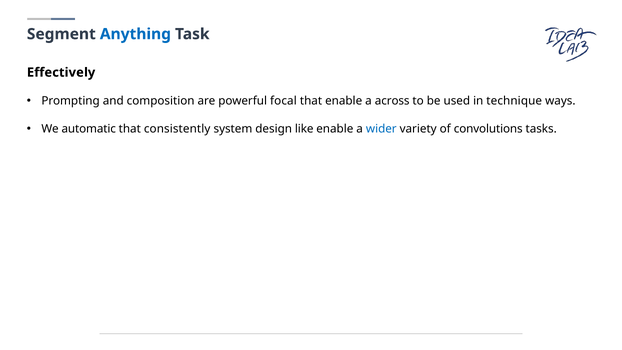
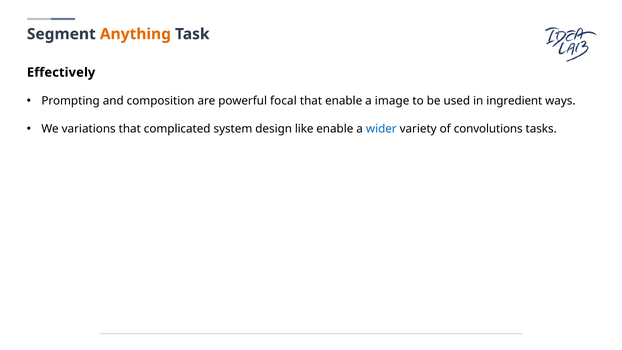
Anything colour: blue -> orange
across: across -> image
technique: technique -> ingredient
automatic: automatic -> variations
consistently: consistently -> complicated
